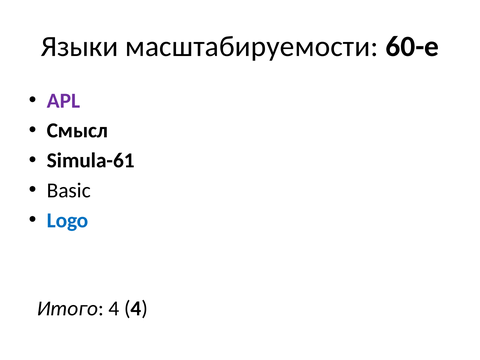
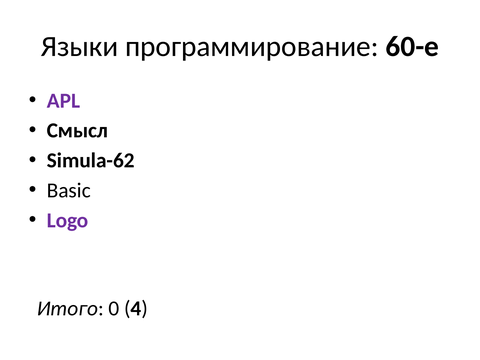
масштабируемости: масштабируемости -> программирование
Simula-61: Simula-61 -> Simula-62
Logo colour: blue -> purple
Итого 4: 4 -> 0
